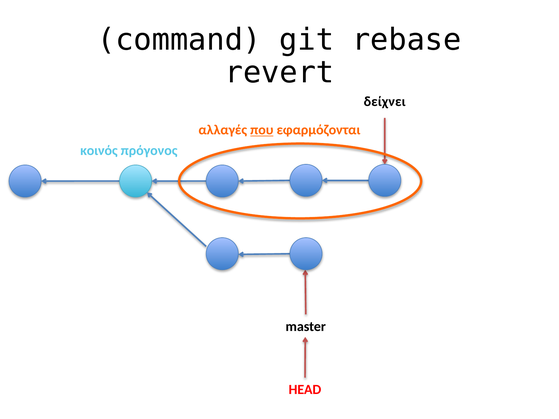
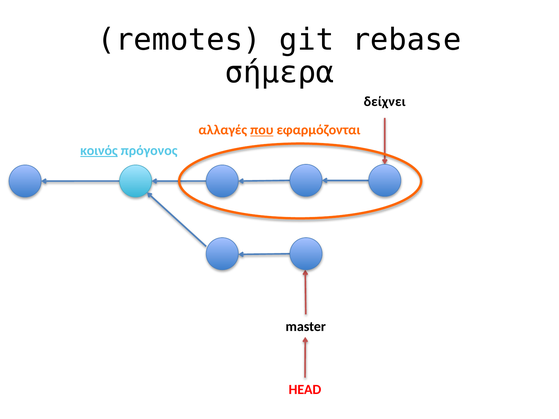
command: command -> remotes
revert: revert -> σήμερα
κοινός underline: none -> present
